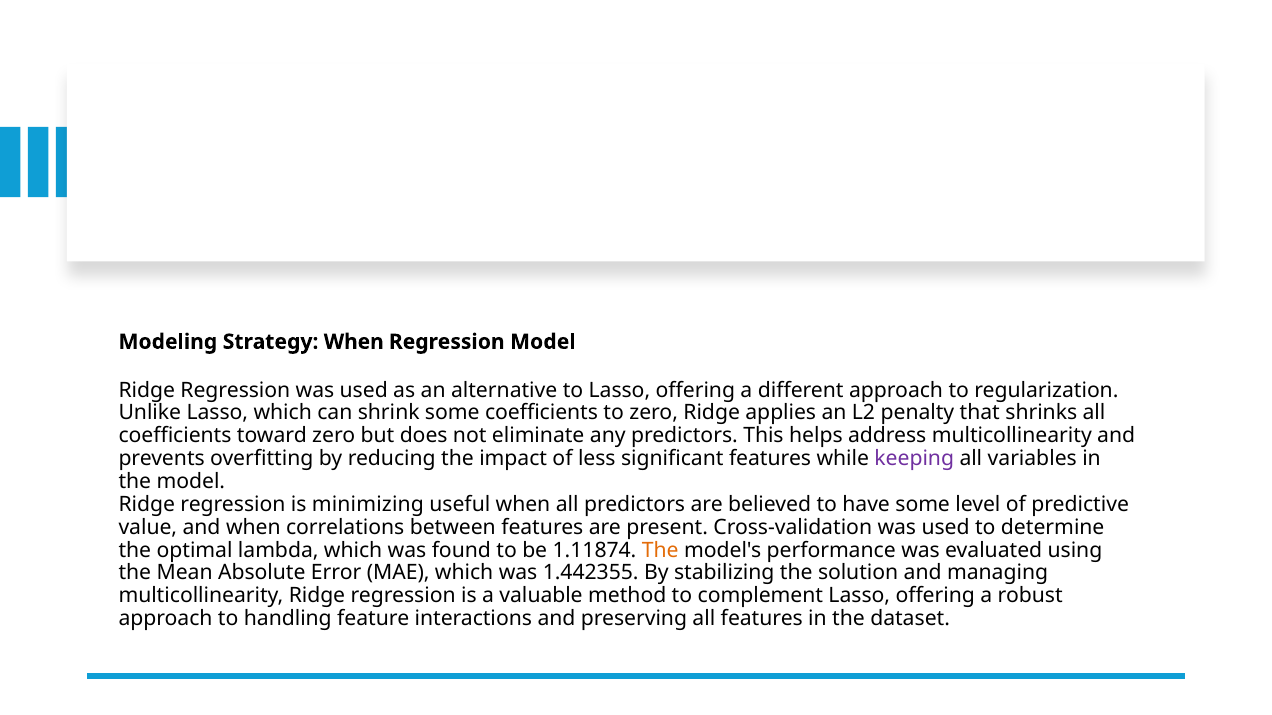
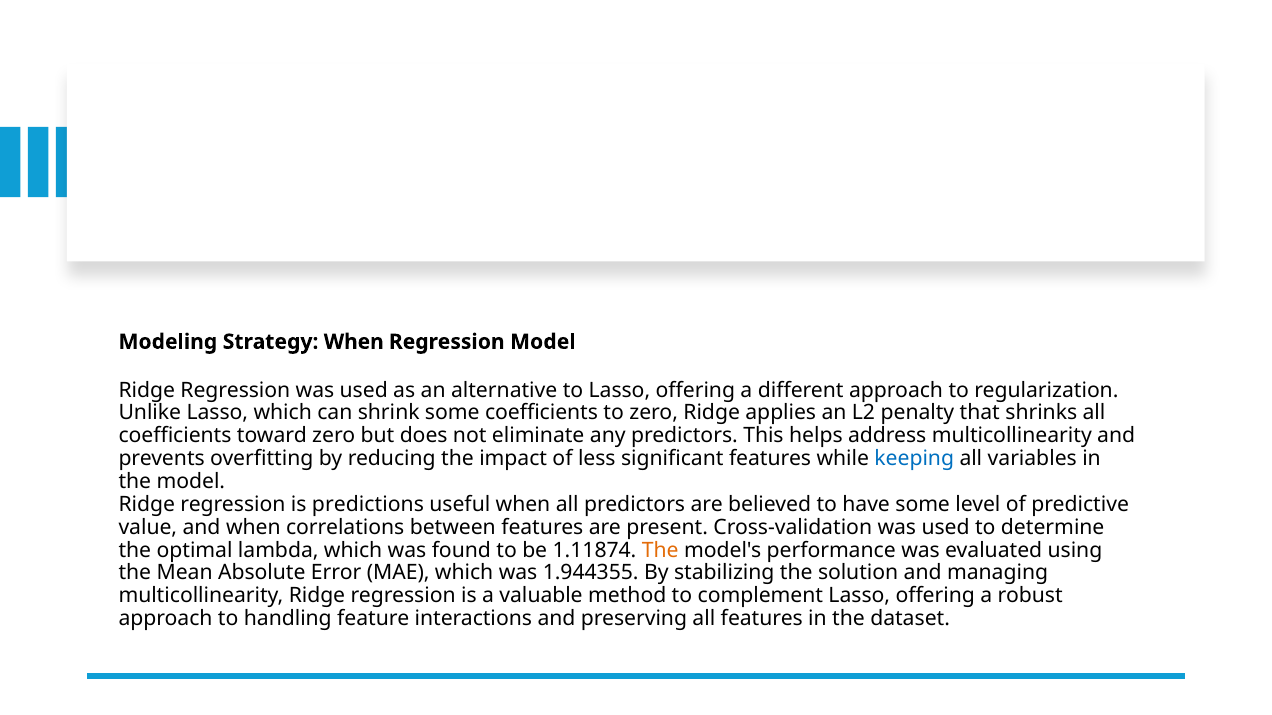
keeping colour: purple -> blue
minimizing: minimizing -> predictions
1.442355: 1.442355 -> 1.944355
